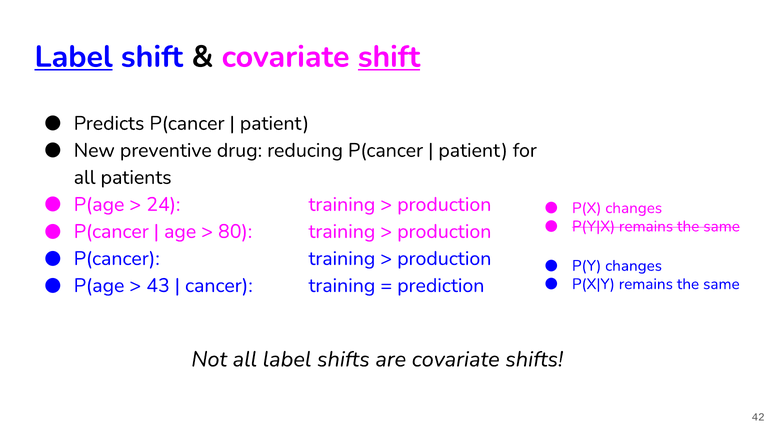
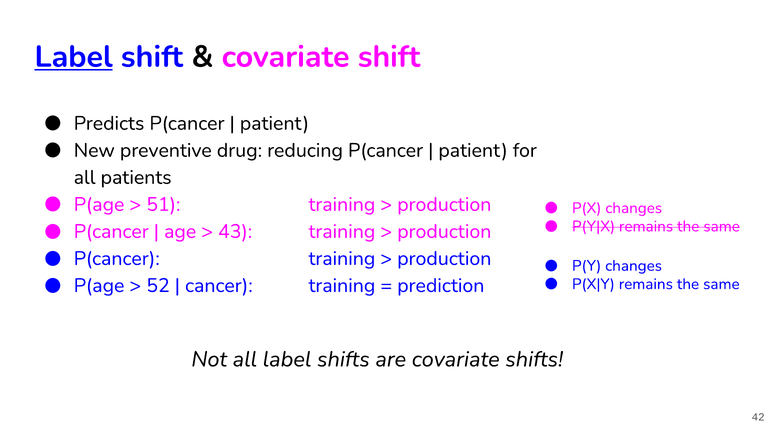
shift at (389, 57) underline: present -> none
24: 24 -> 51
80: 80 -> 43
43: 43 -> 52
